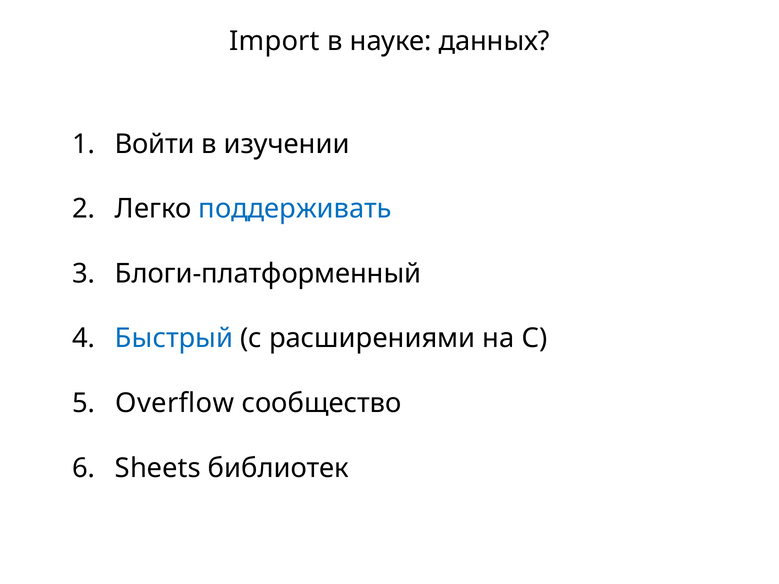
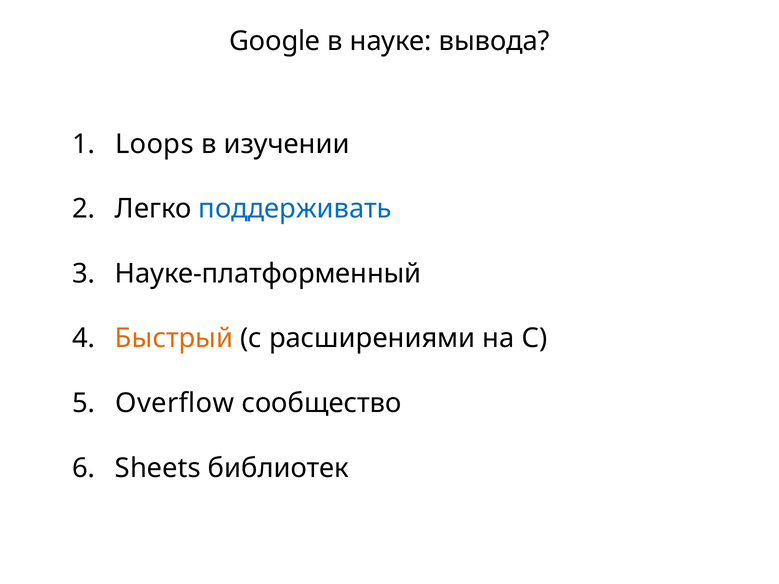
Import: Import -> Google
данных: данных -> вывода
Войти: Войти -> Loops
Блоги-платформенный: Блоги-платформенный -> Науке-платформенный
Быстрый colour: blue -> orange
